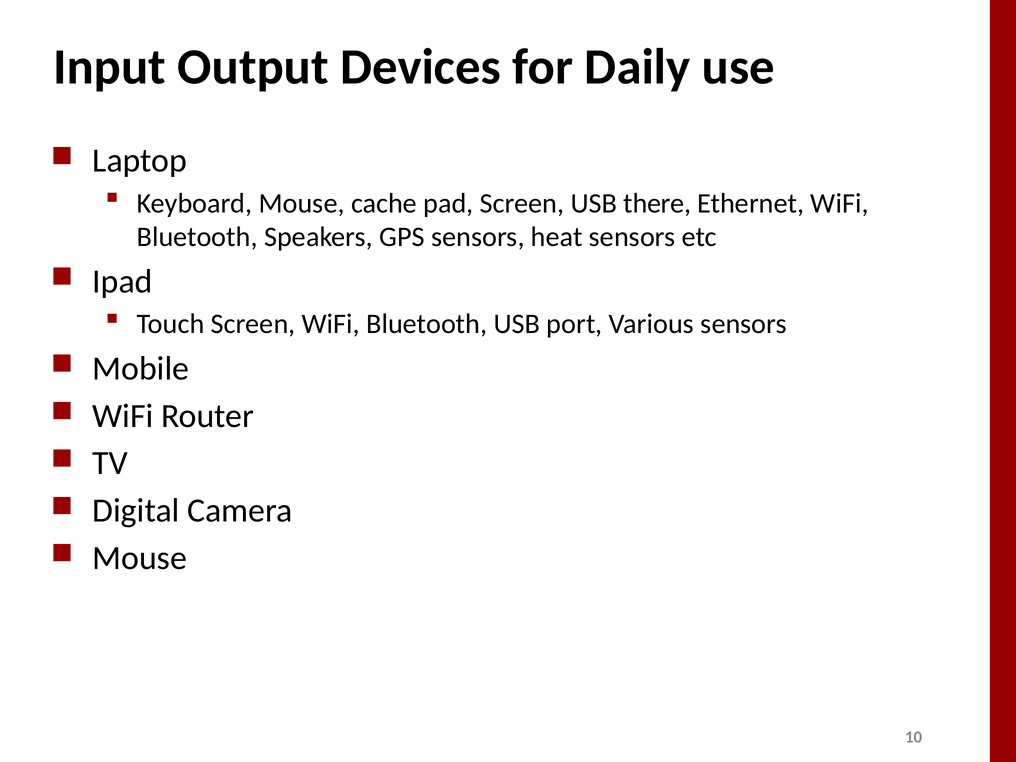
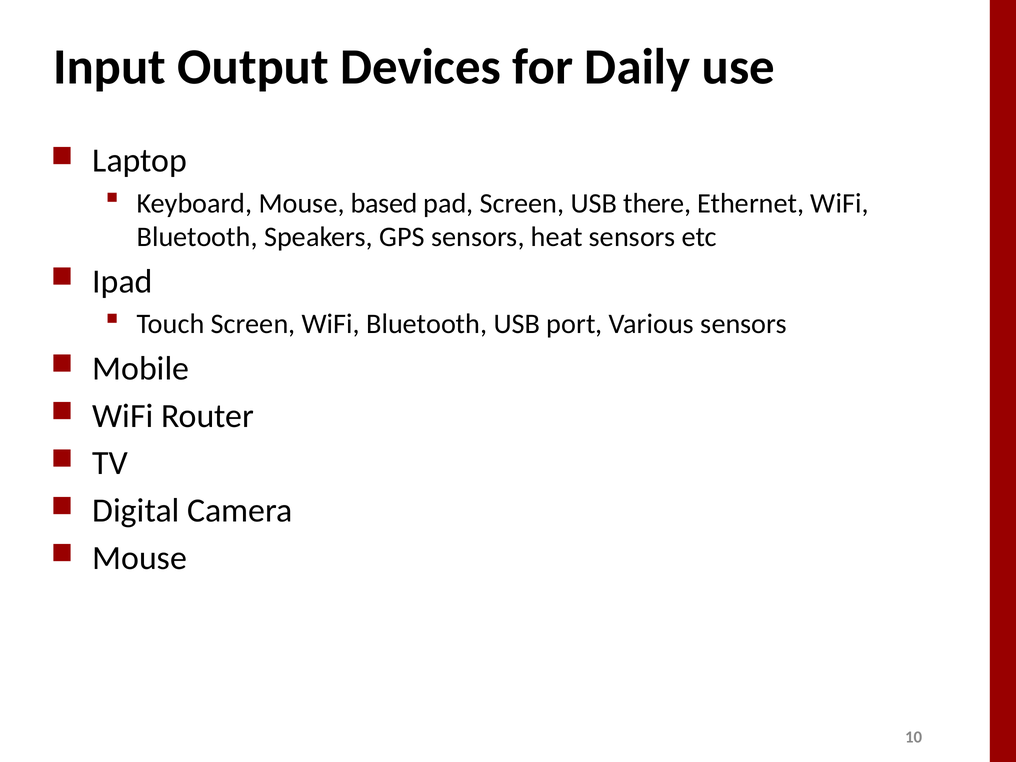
cache: cache -> based
